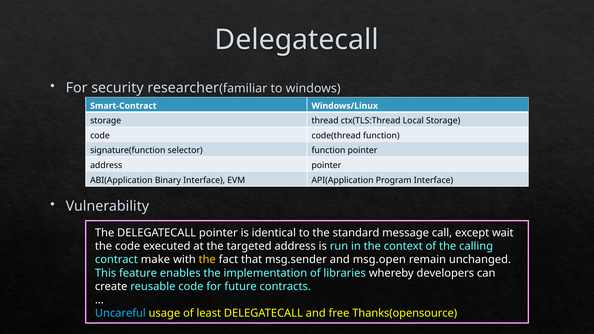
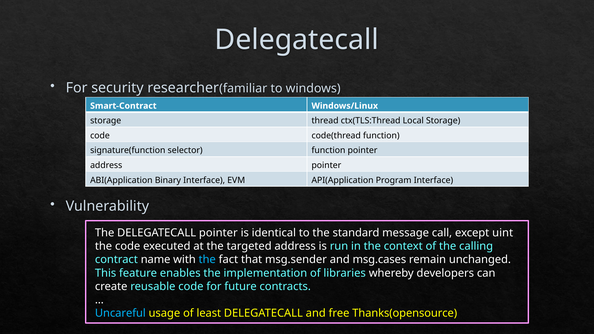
wait: wait -> uint
make: make -> name
the at (207, 260) colour: yellow -> light blue
msg.open: msg.open -> msg.cases
